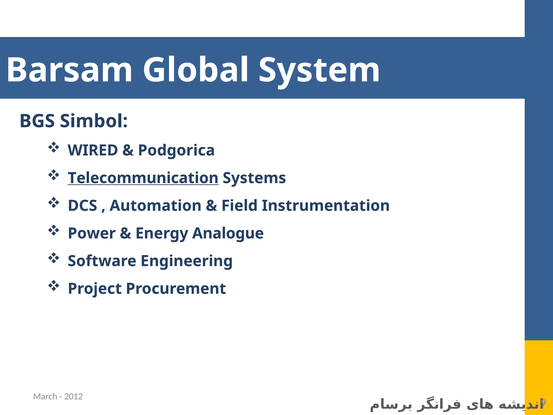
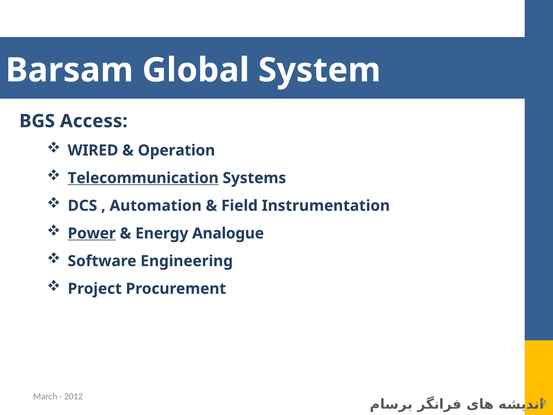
Simbol: Simbol -> Access
Podgorica: Podgorica -> Operation
Power underline: none -> present
